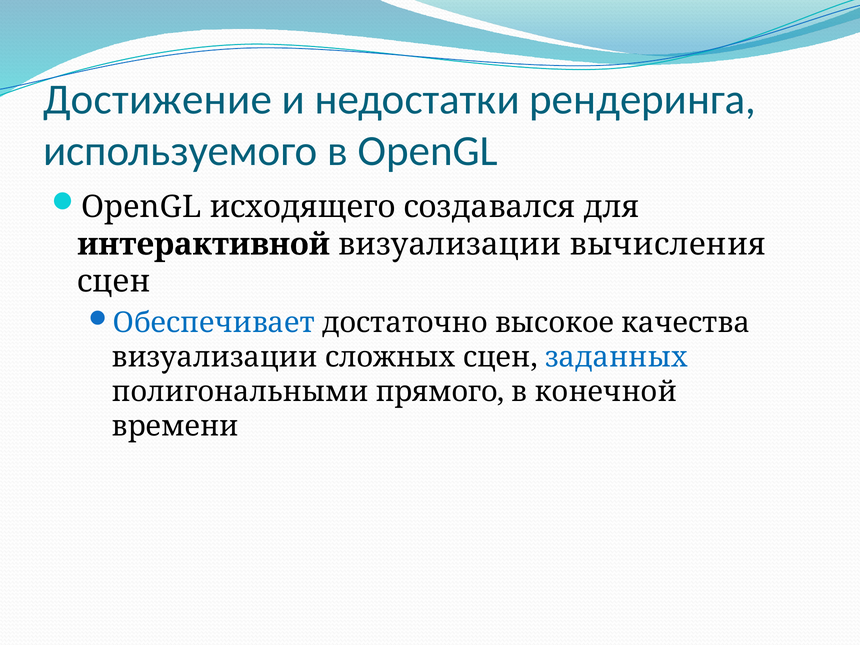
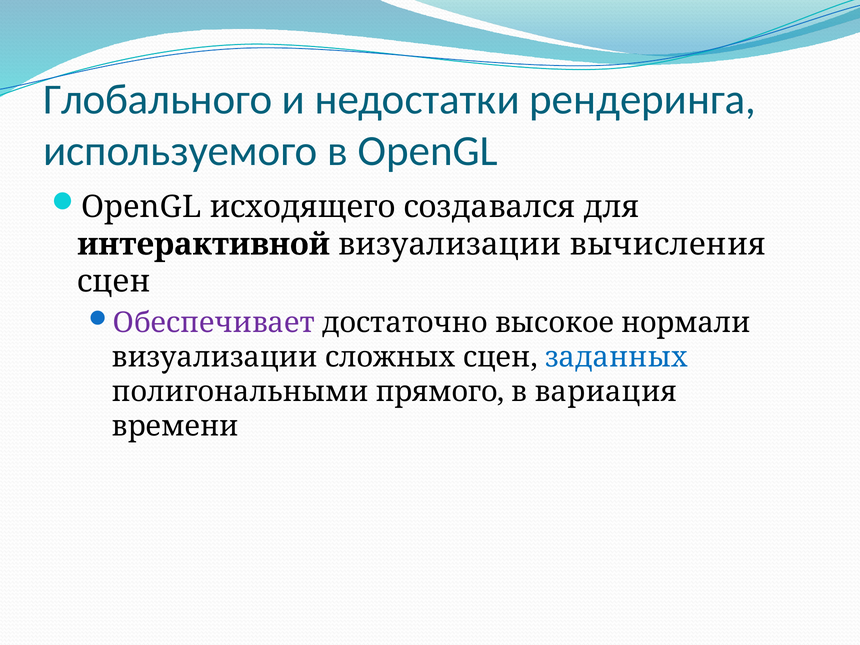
Достижение: Достижение -> Глобального
Обеспечивает colour: blue -> purple
качества: качества -> нормали
конечной: конечной -> вариация
